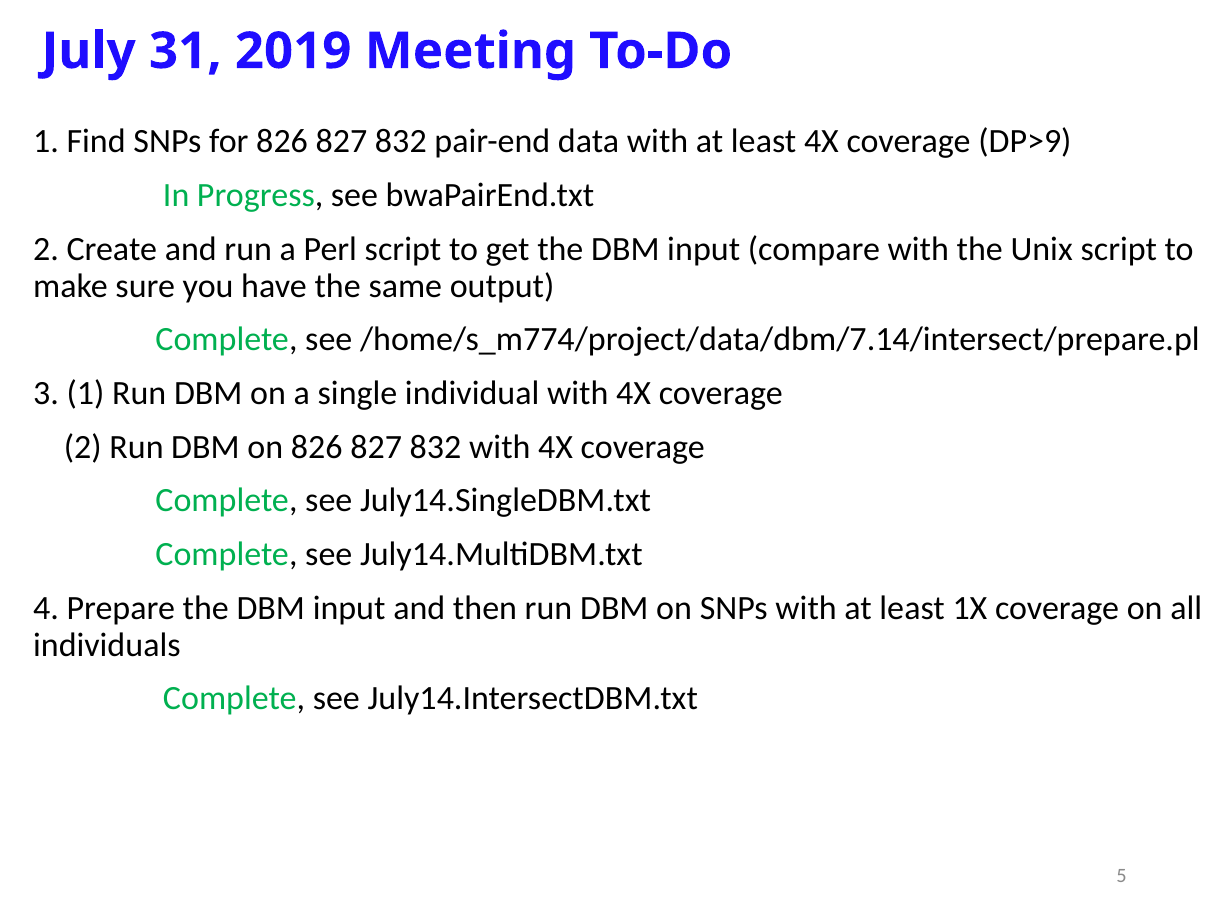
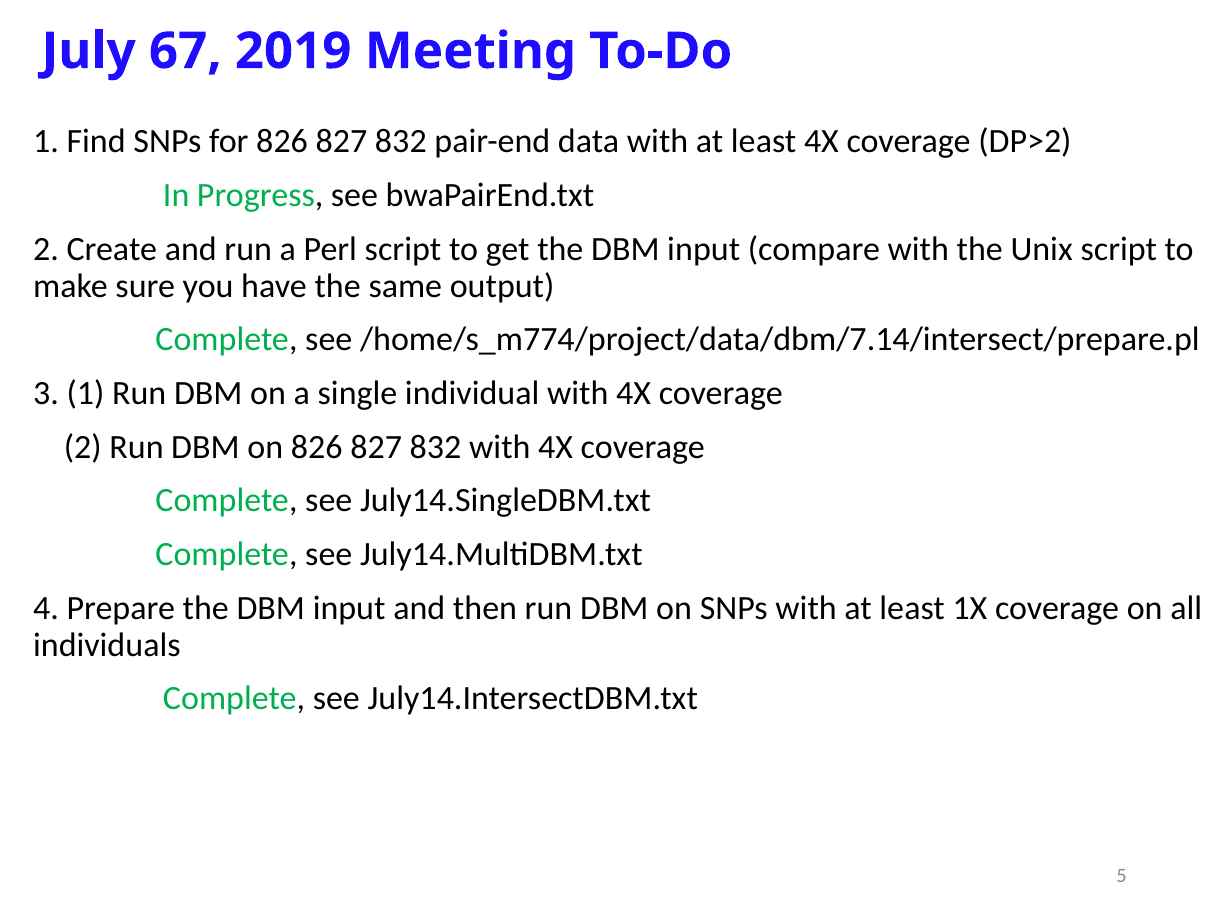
31: 31 -> 67
DP>9: DP>9 -> DP>2
